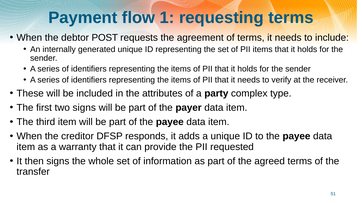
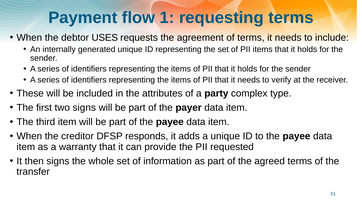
POST: POST -> USES
